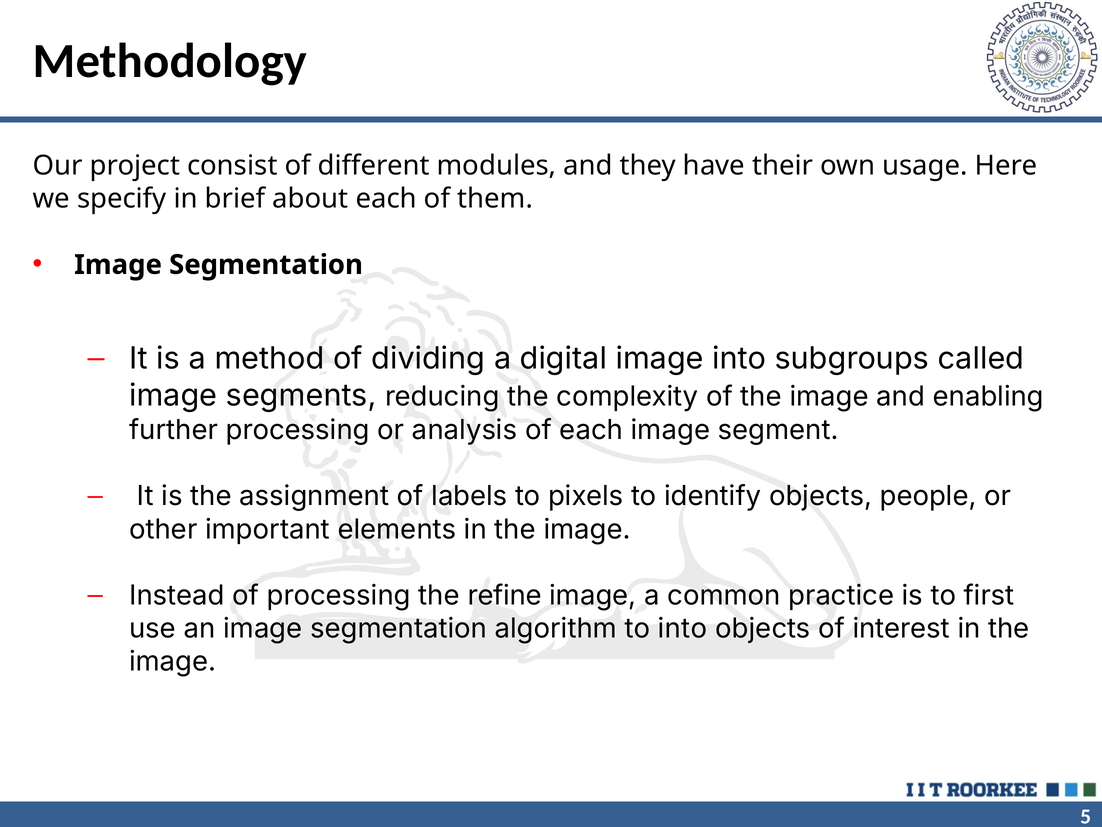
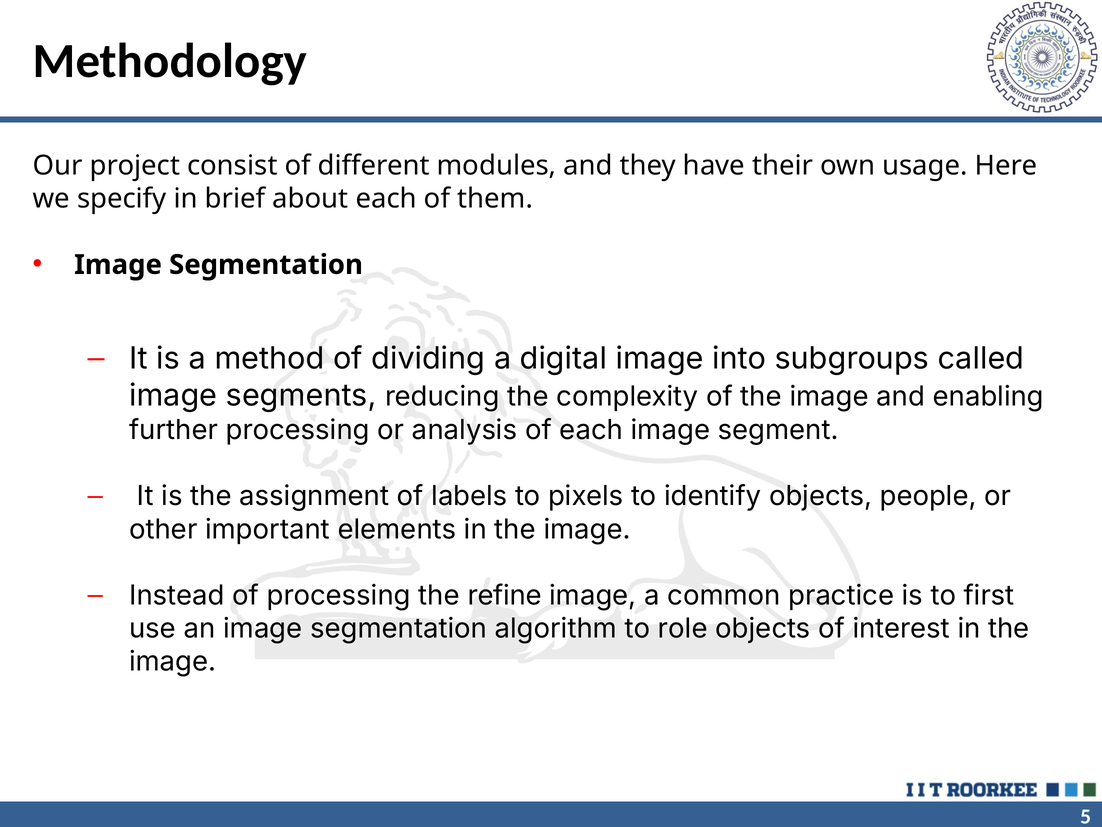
to into: into -> role
